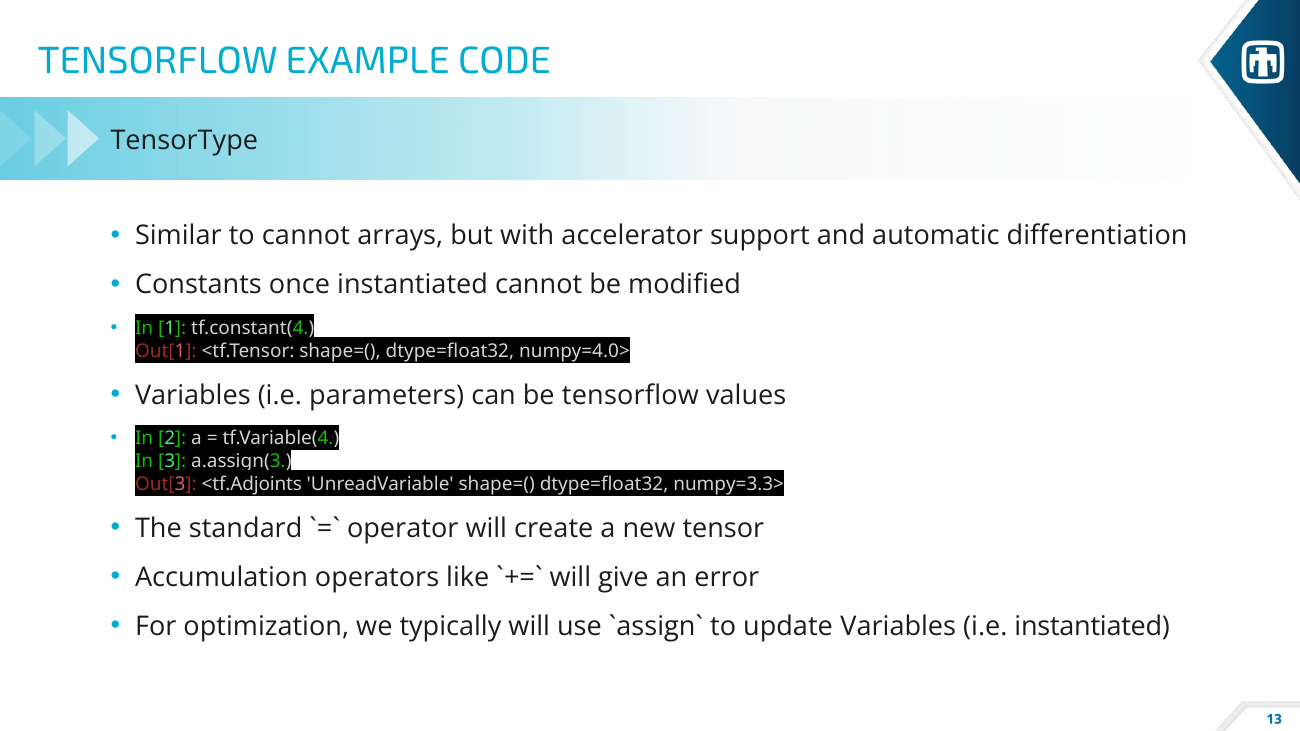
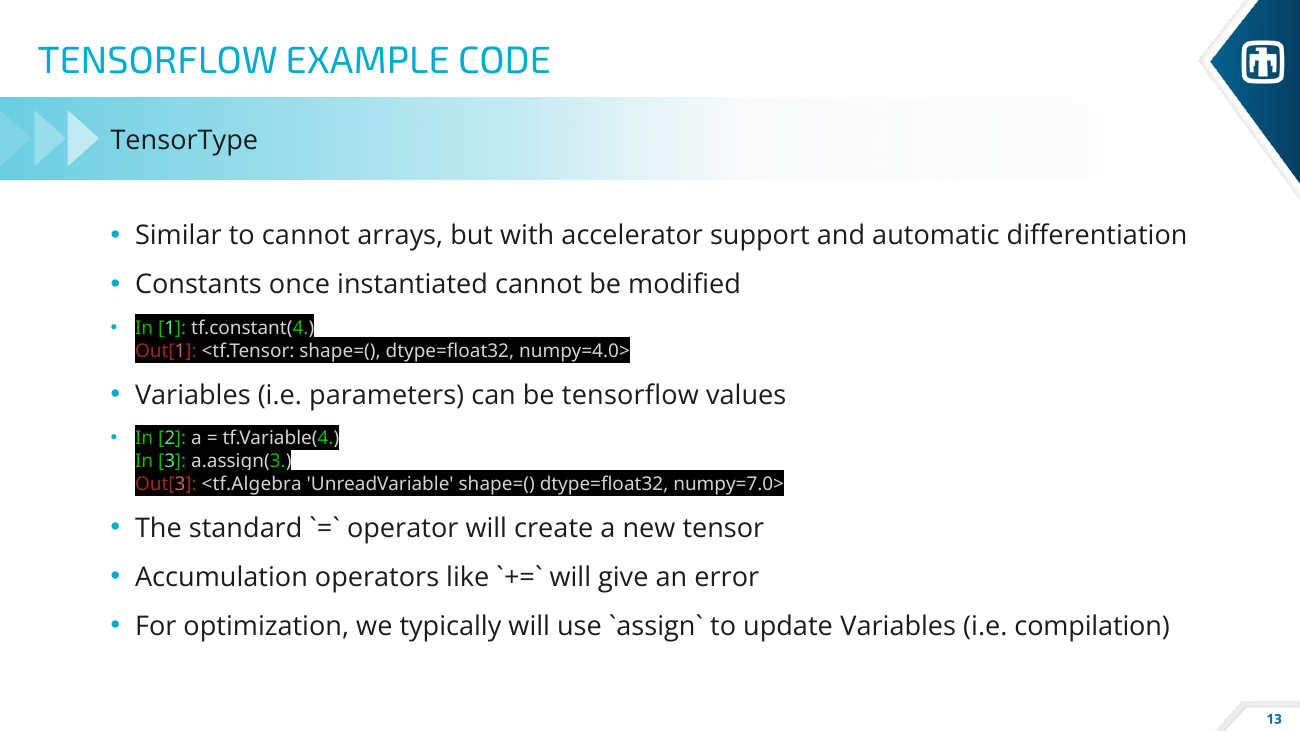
<tf.Adjoints: <tf.Adjoints -> <tf.Algebra
numpy=3.3>: numpy=3.3> -> numpy=7.0>
i.e instantiated: instantiated -> compilation
